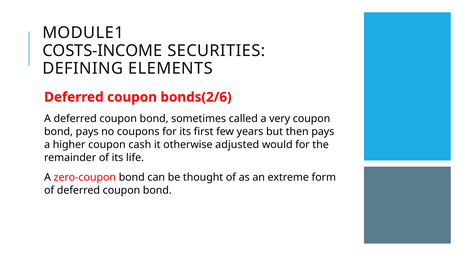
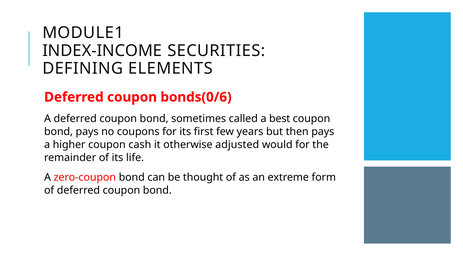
COSTS-INCOME: COSTS-INCOME -> INDEX-INCOME
bonds(2/6: bonds(2/6 -> bonds(0/6
very: very -> best
